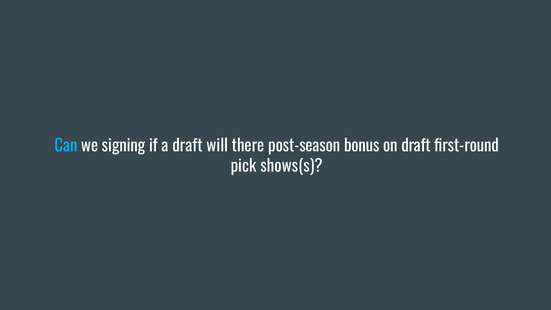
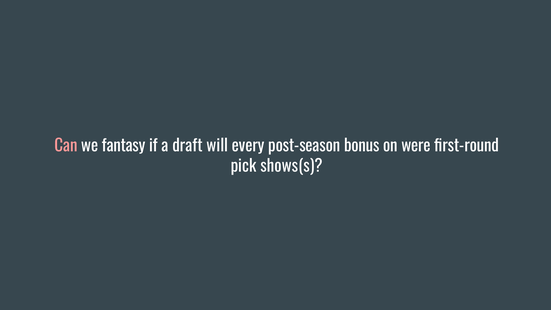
Can colour: light blue -> pink
signing: signing -> fantasy
there: there -> every
on draft: draft -> were
